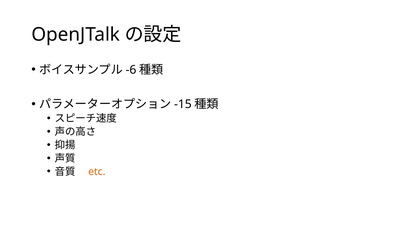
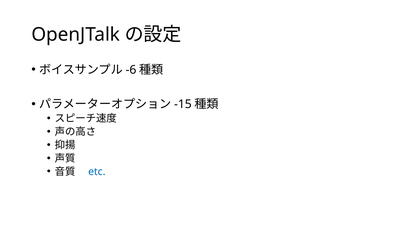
etc colour: orange -> blue
